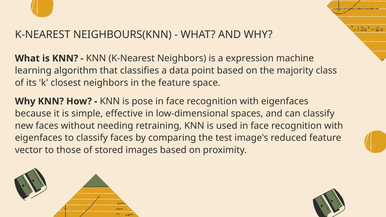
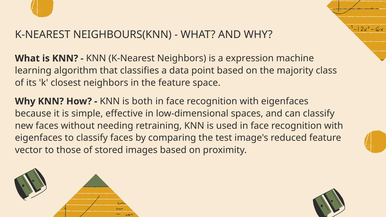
pose: pose -> both
